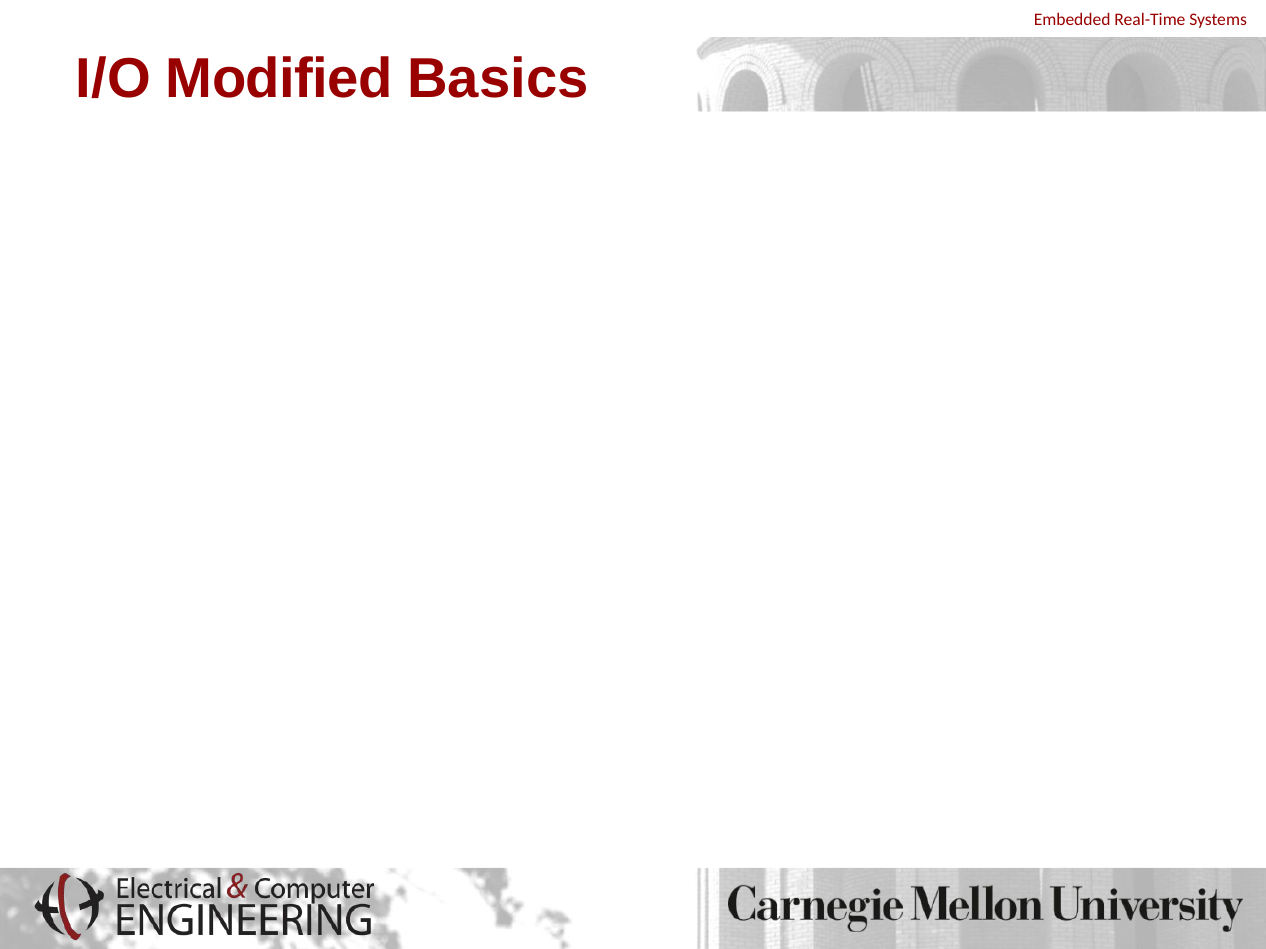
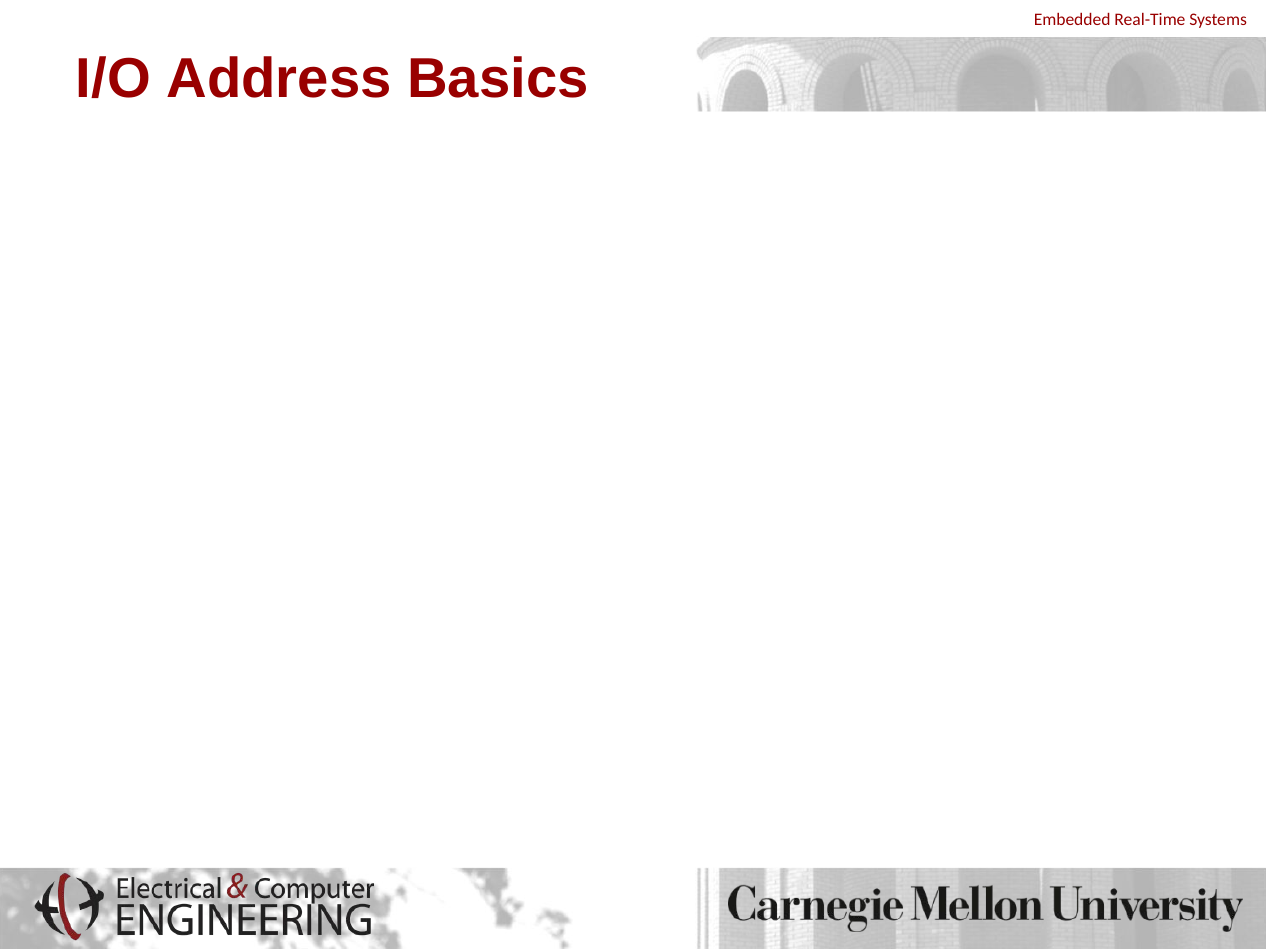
I/O Modified: Modified -> Address
